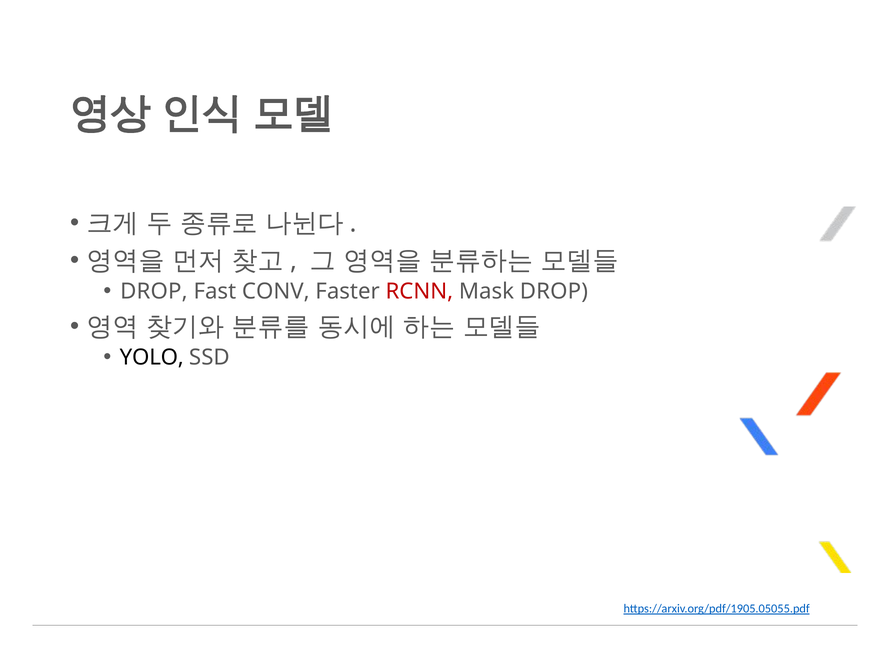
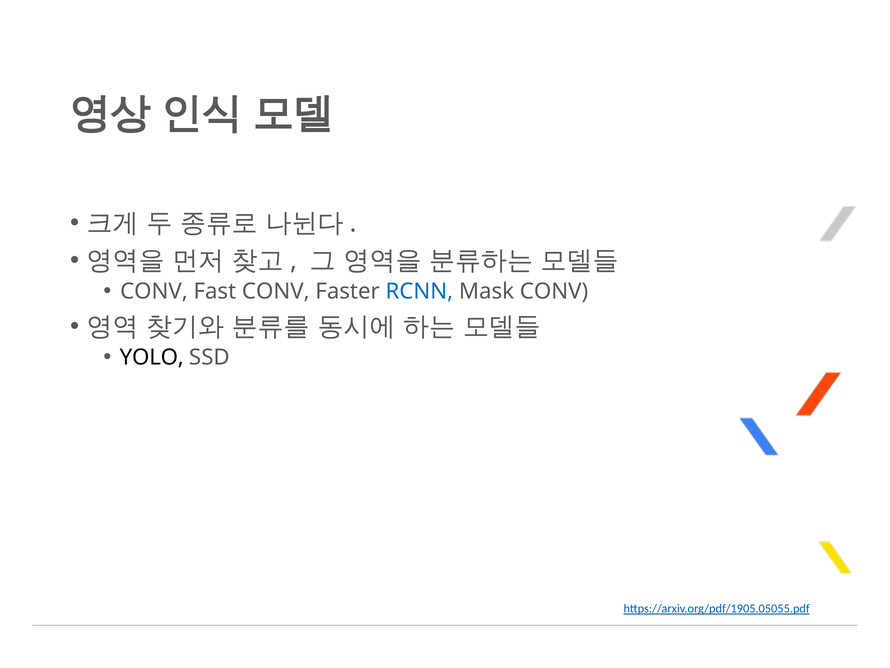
DROP at (154, 291): DROP -> CONV
RCNN colour: red -> blue
Mask DROP: DROP -> CONV
